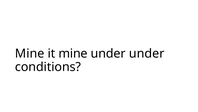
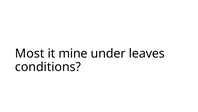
Mine at (30, 53): Mine -> Most
under under: under -> leaves
